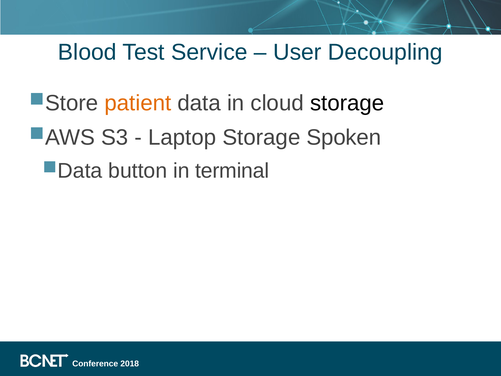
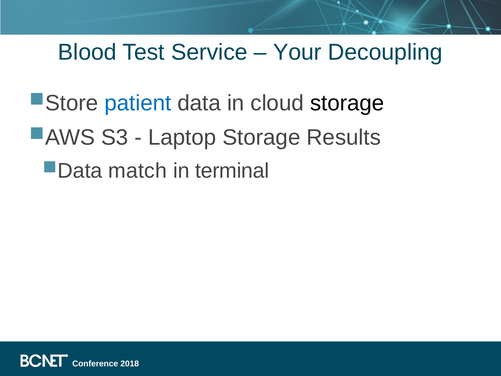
User: User -> Your
patient colour: orange -> blue
Spoken: Spoken -> Results
button: button -> match
